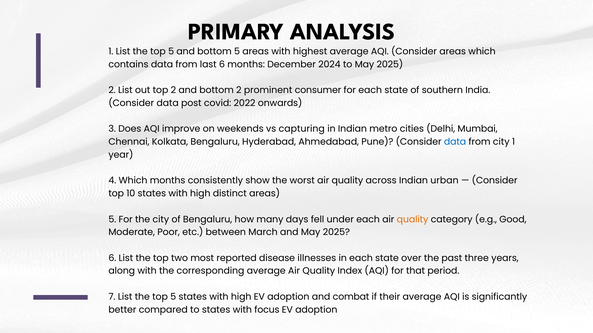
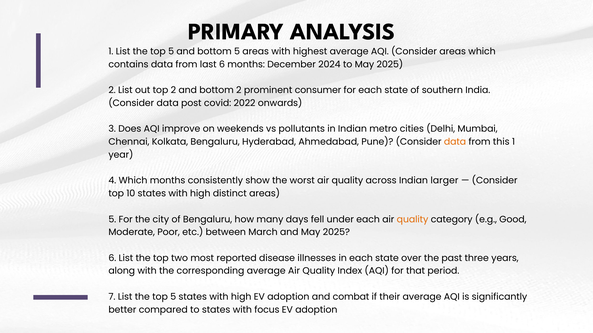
capturing: capturing -> pollutants
data at (455, 142) colour: blue -> orange
from city: city -> this
urban: urban -> larger
